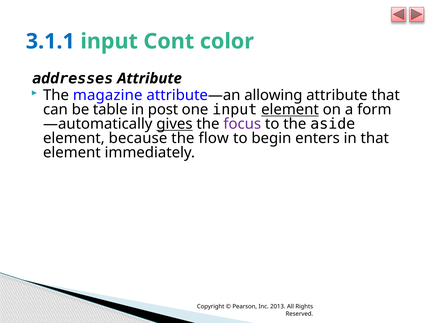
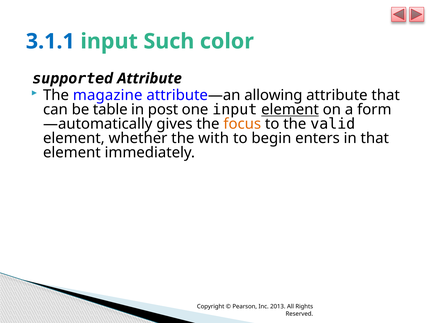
Cont: Cont -> Such
addresses: addresses -> supported
gives underline: present -> none
focus colour: purple -> orange
aside: aside -> valid
because: because -> whether
flow: flow -> with
